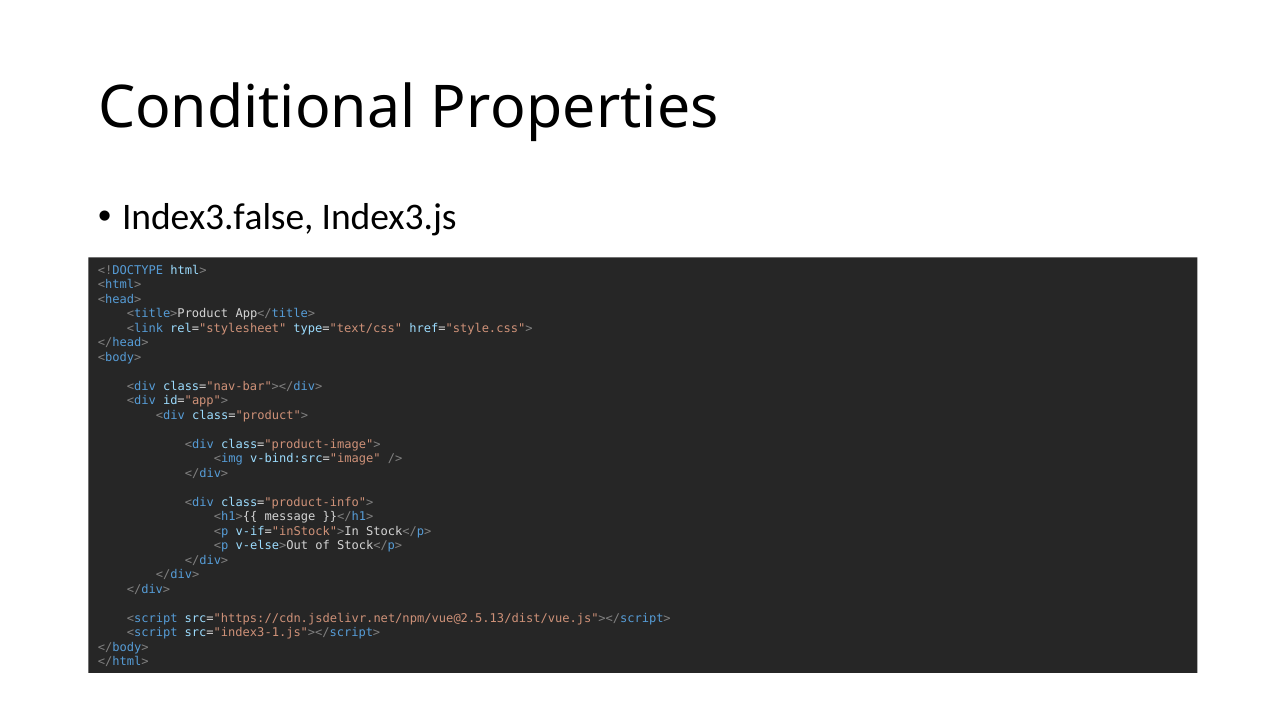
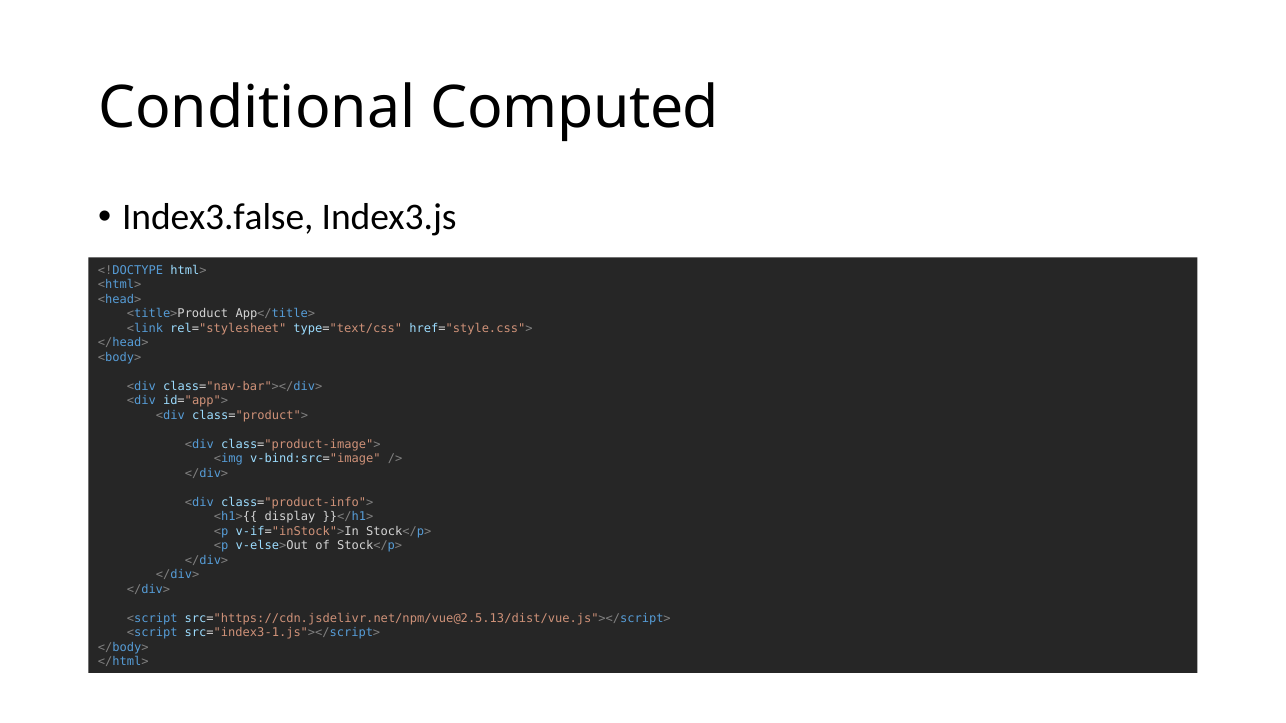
Properties: Properties -> Computed
message: message -> display
